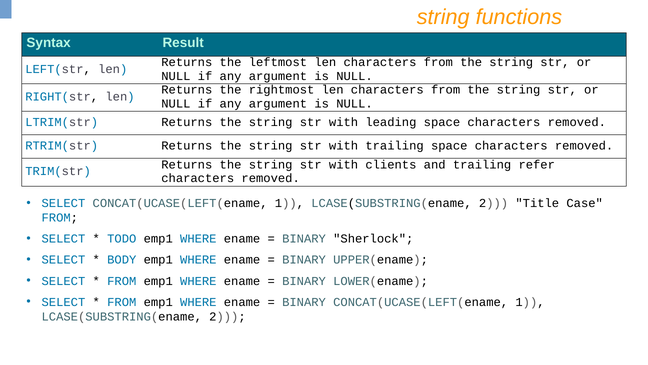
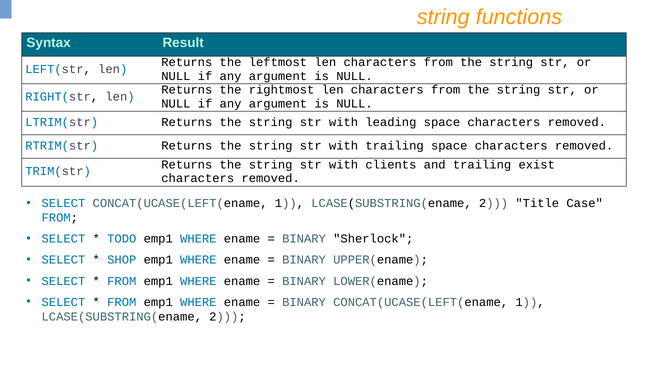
refer: refer -> exist
BODY: BODY -> SHOP
